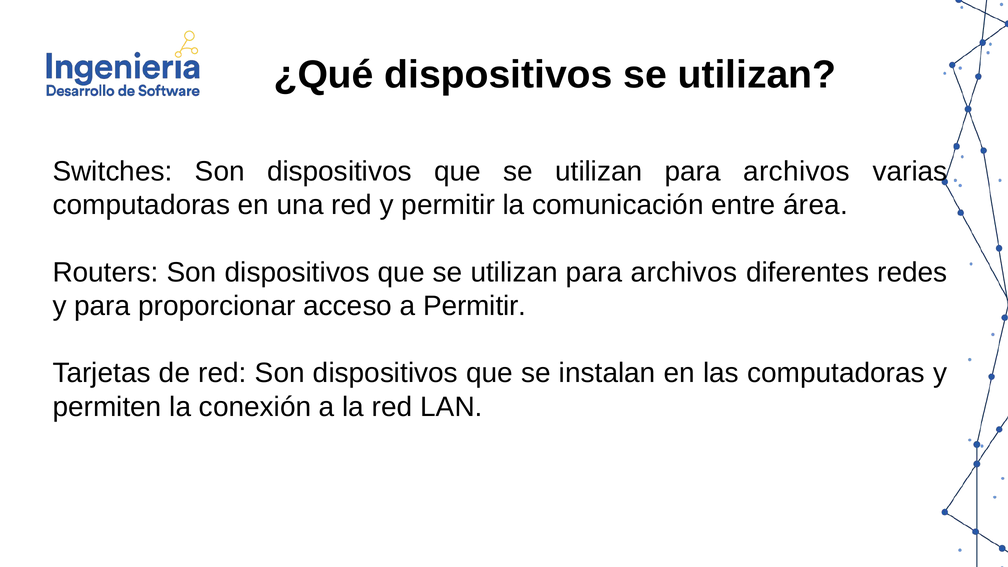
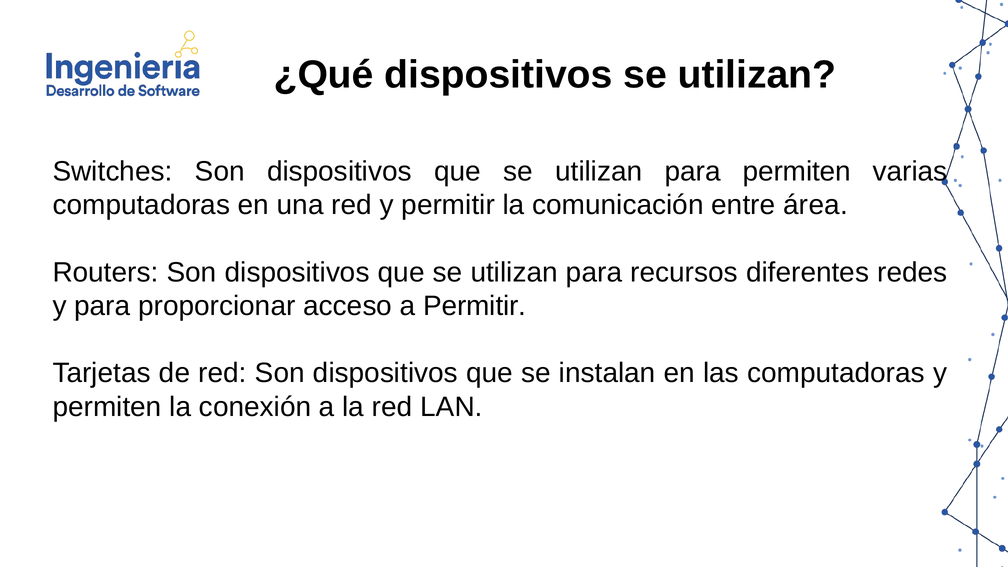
archivos at (797, 172): archivos -> permiten
archivos at (684, 272): archivos -> recursos
